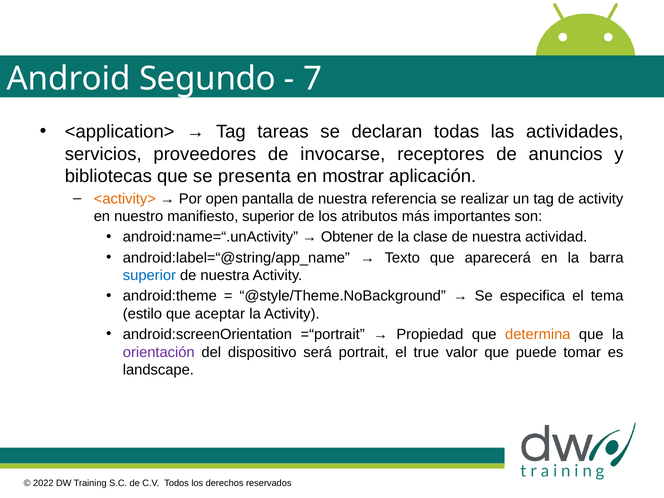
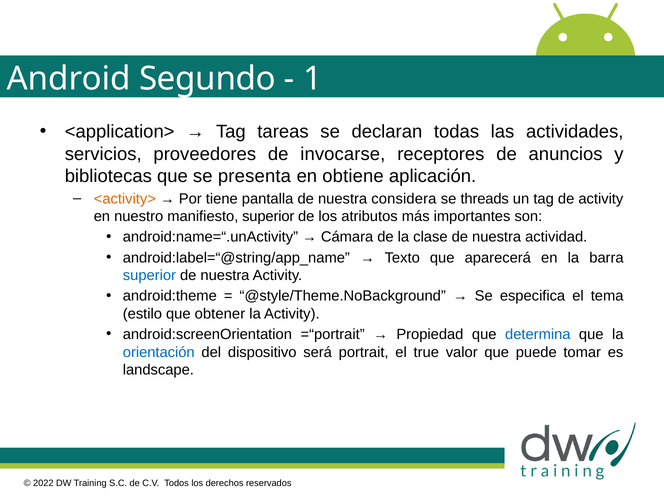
7: 7 -> 1
mostrar: mostrar -> obtiene
open: open -> tiene
referencia: referencia -> considera
realizar: realizar -> threads
Obtener: Obtener -> Cámara
aceptar: aceptar -> obtener
determina colour: orange -> blue
orientación colour: purple -> blue
